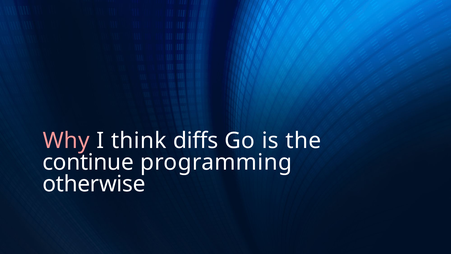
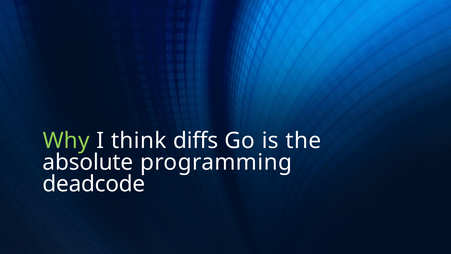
Why colour: pink -> light green
continue: continue -> absolute
otherwise: otherwise -> deadcode
